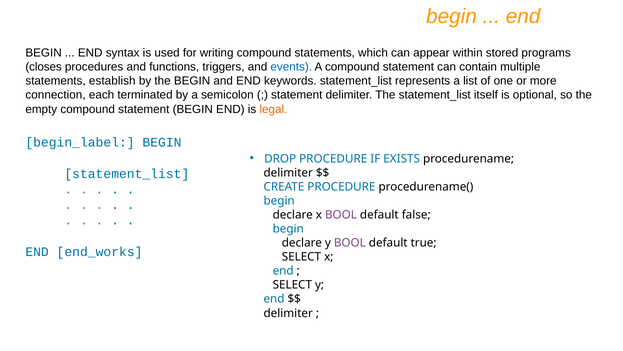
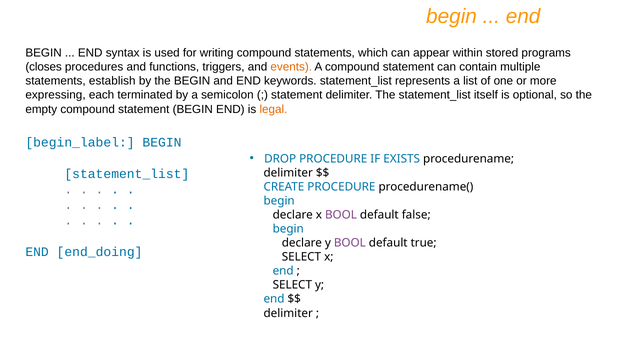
events colour: blue -> orange
connection: connection -> expressing
end_works: end_works -> end_doing
